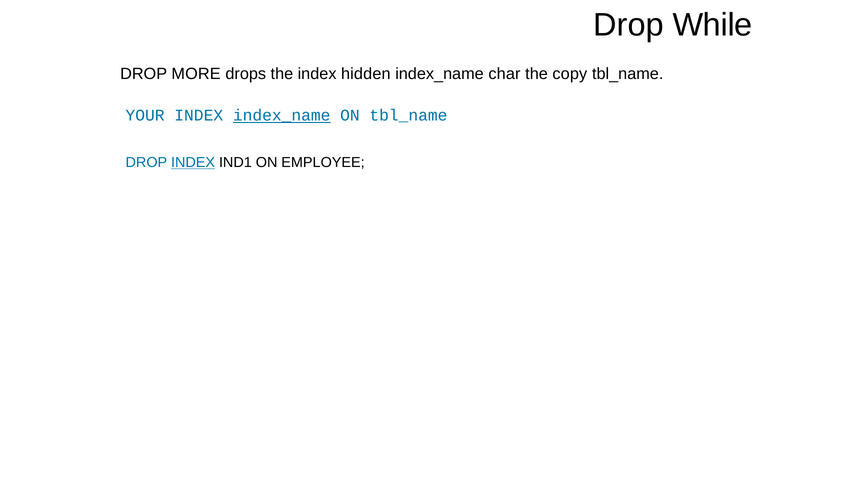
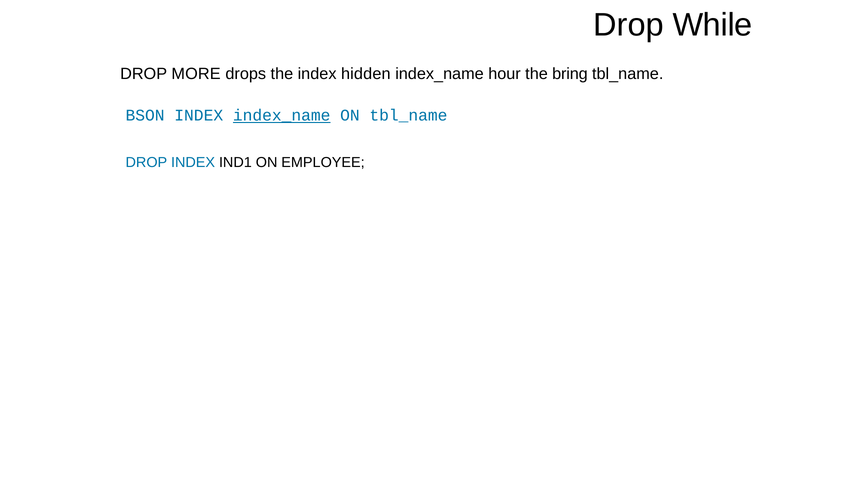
char: char -> hour
copy: copy -> bring
YOUR: YOUR -> BSON
INDEX at (193, 162) underline: present -> none
